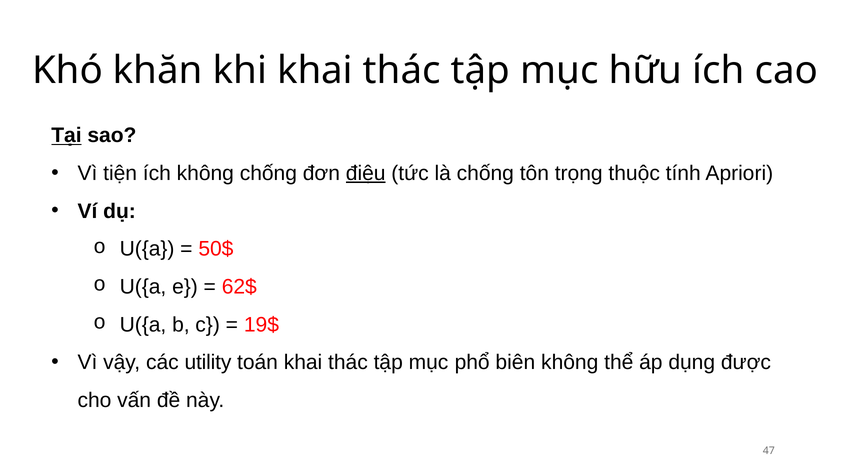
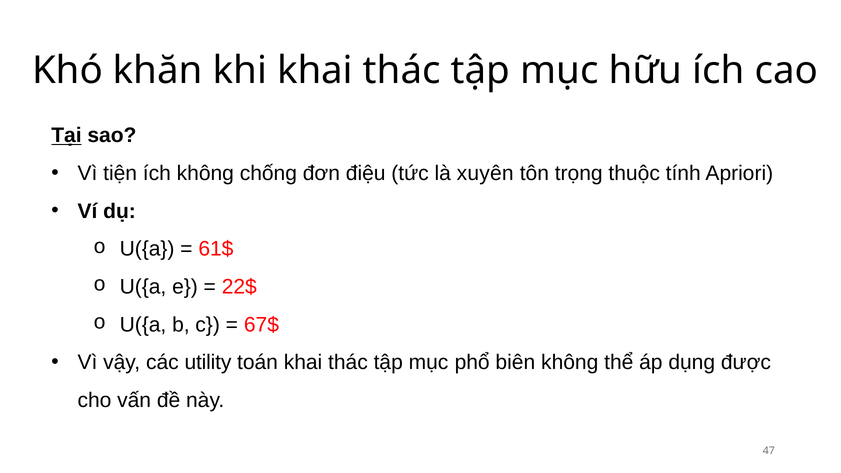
điệu underline: present -> none
là chống: chống -> xuyên
50$: 50$ -> 61$
62$: 62$ -> 22$
19$: 19$ -> 67$
